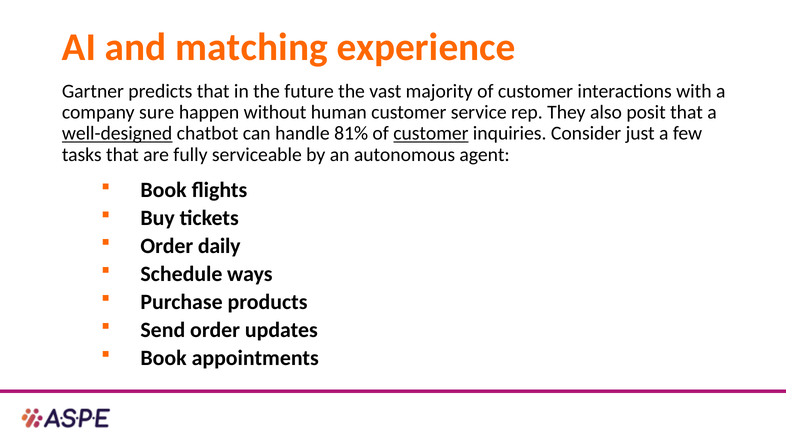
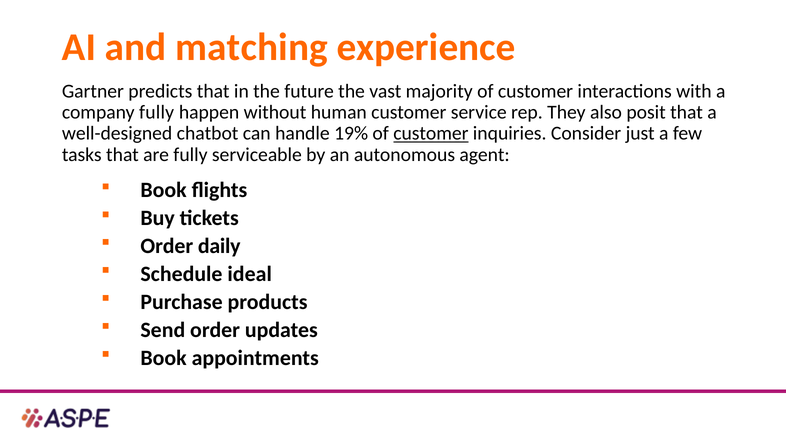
company sure: sure -> fully
well-designed underline: present -> none
81%: 81% -> 19%
ways: ways -> ideal
